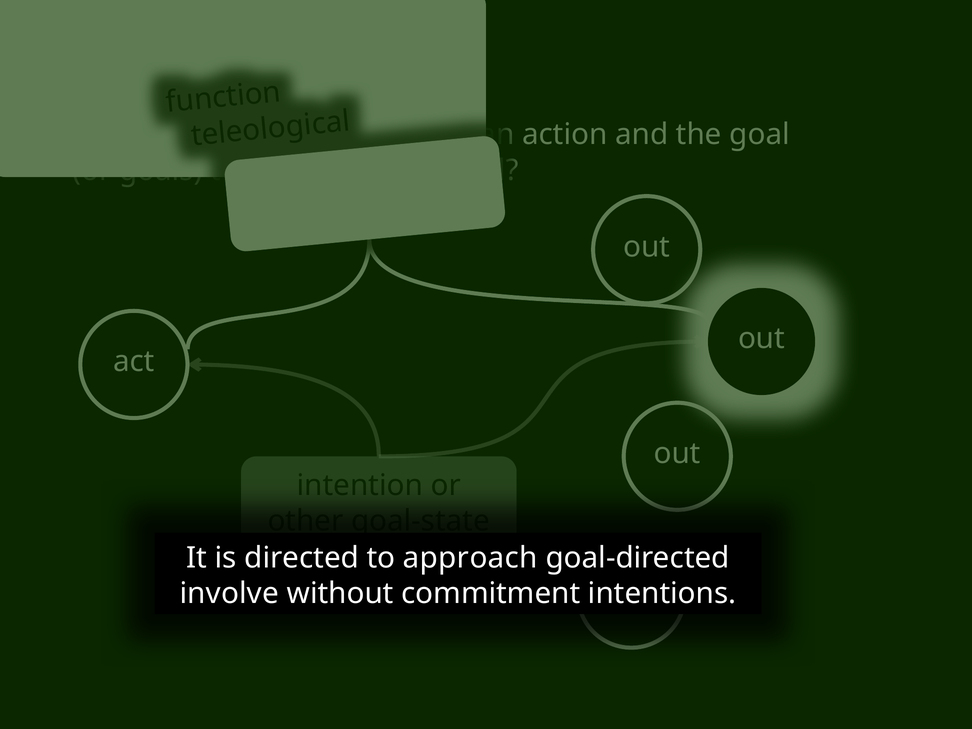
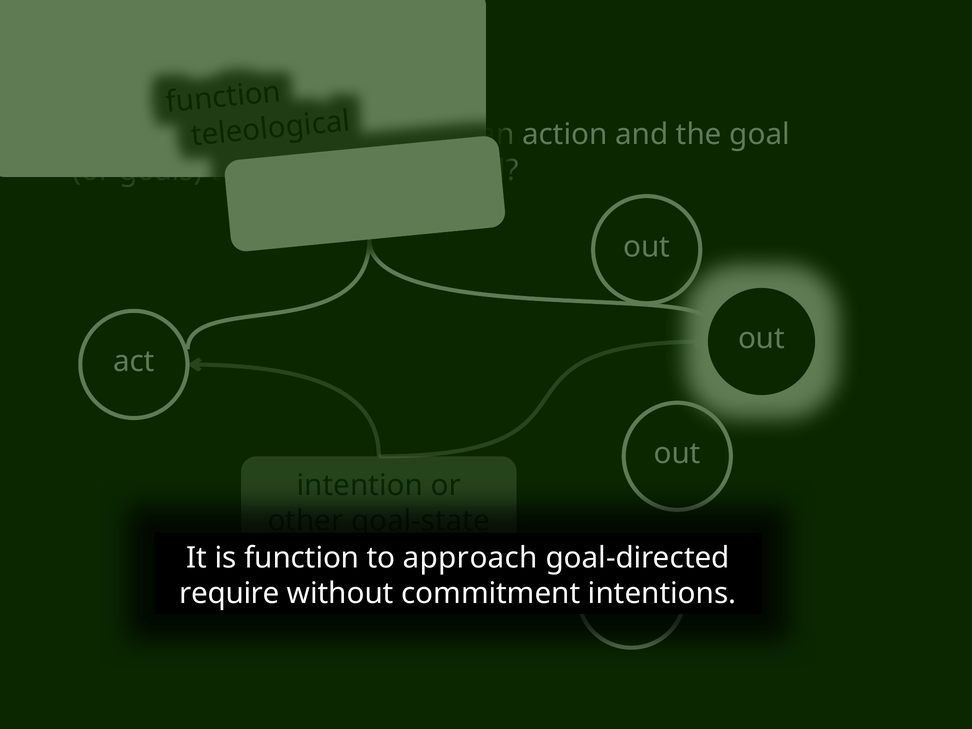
directed at (302, 558): directed -> function
involve: involve -> require
